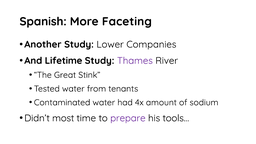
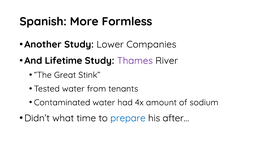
Faceting: Faceting -> Formless
most: most -> what
prepare colour: purple -> blue
tools…: tools… -> after…
